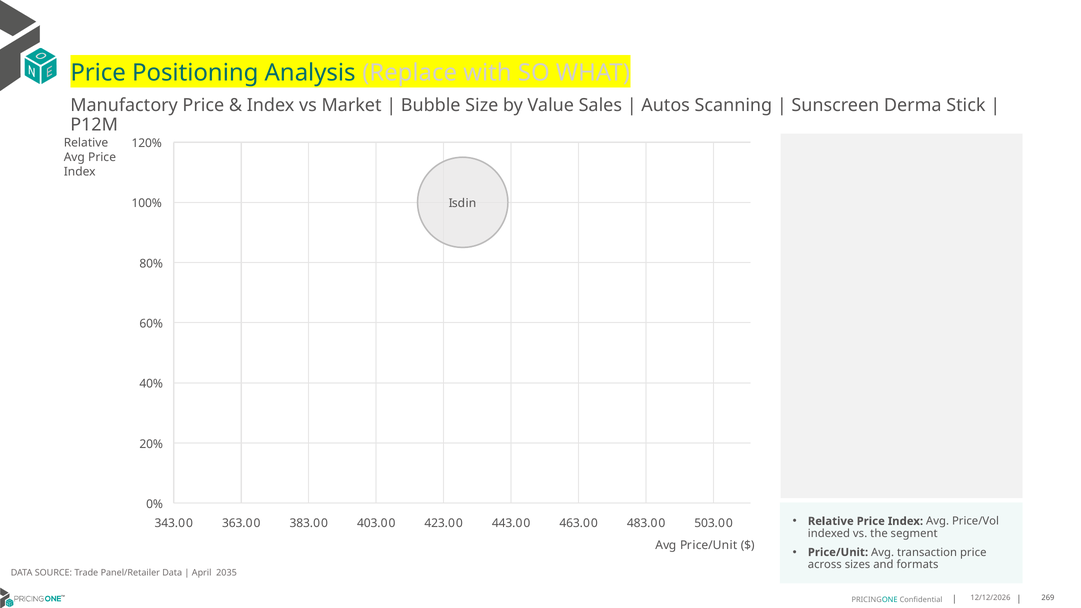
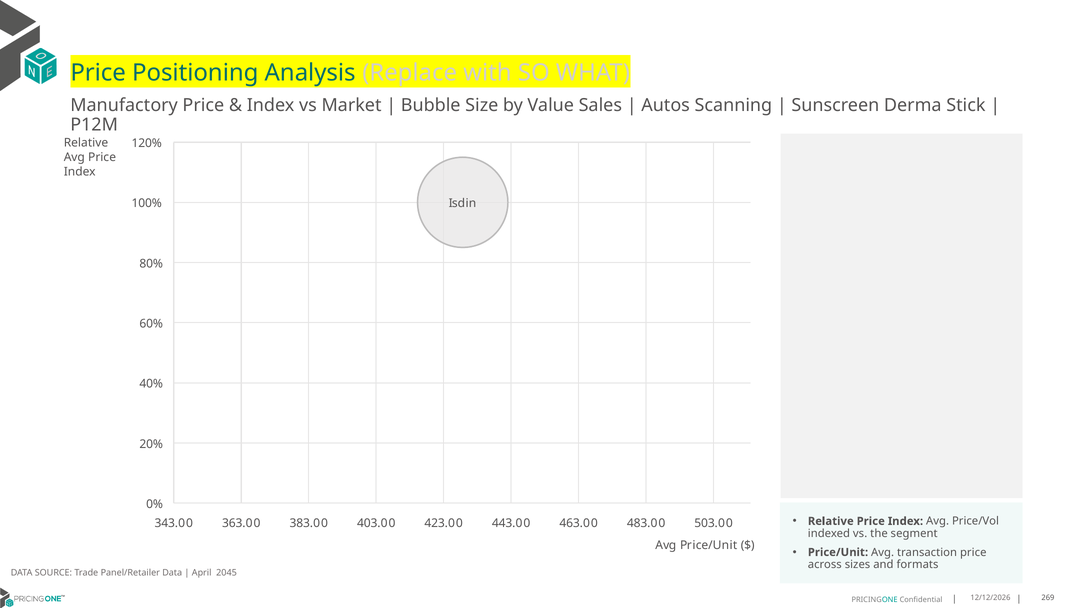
2035: 2035 -> 2045
